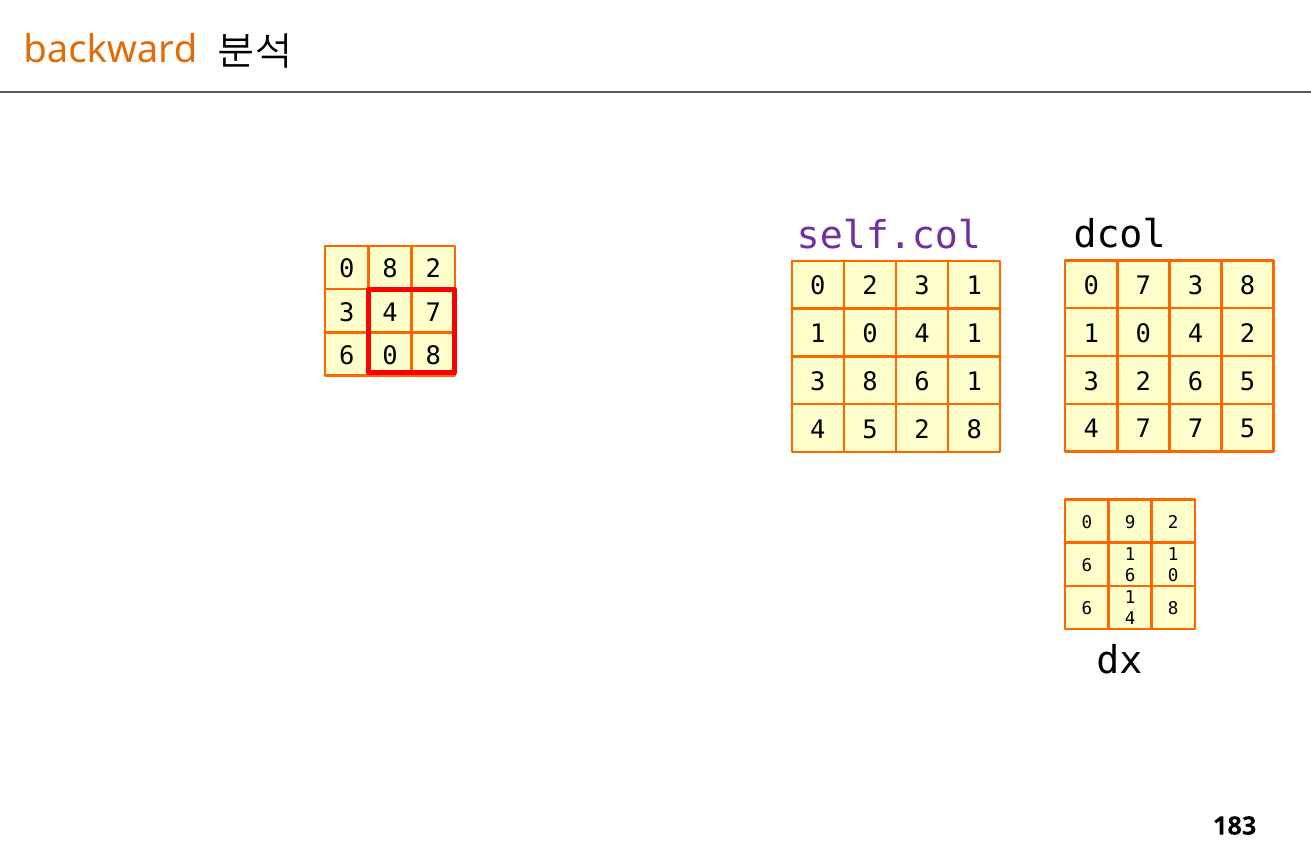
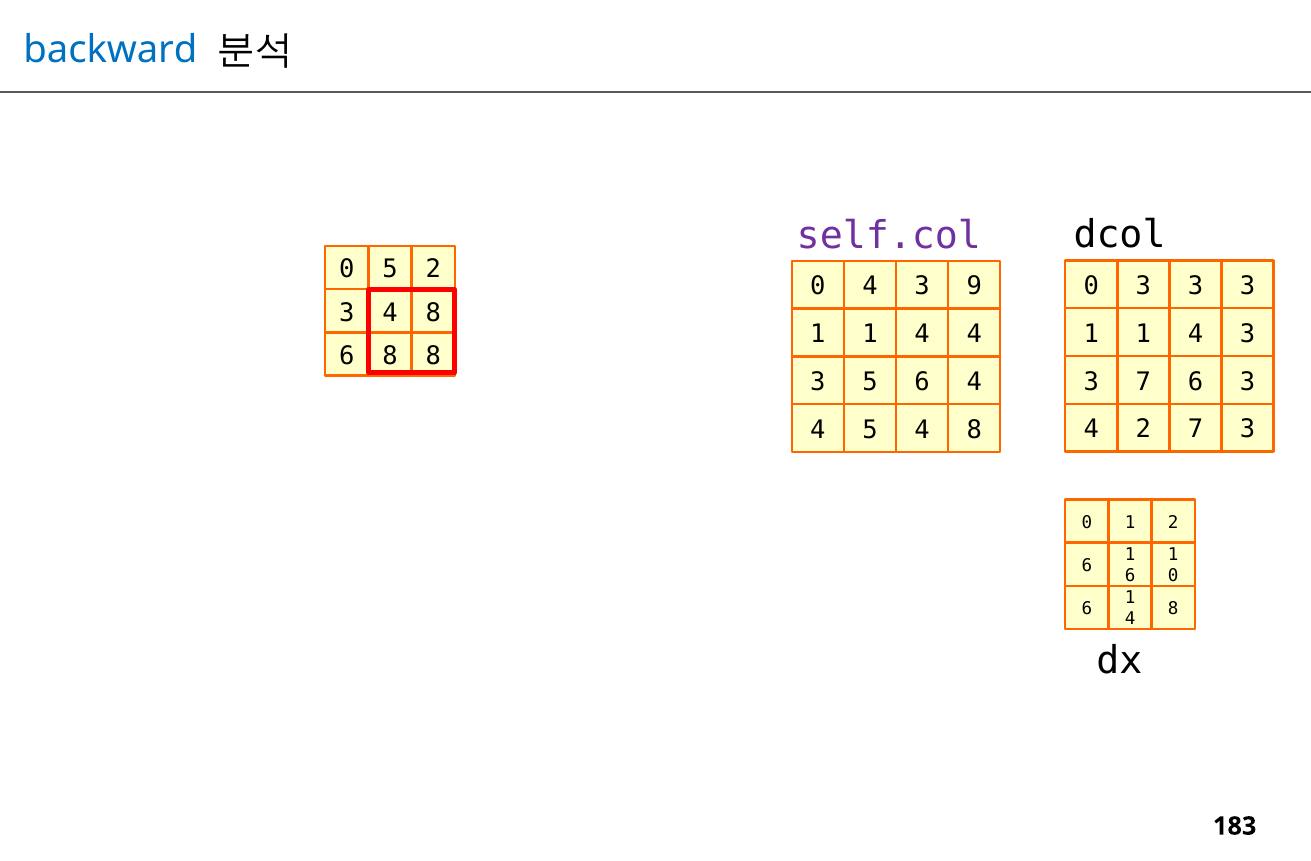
backward colour: orange -> blue
8 at (390, 269): 8 -> 5
0 7: 7 -> 3
8 at (1248, 286): 8 -> 3
0 2: 2 -> 4
3 1: 1 -> 9
3 4 7: 7 -> 8
0 at (1143, 334): 0 -> 1
2 at (1248, 334): 2 -> 3
0 at (870, 334): 0 -> 1
1 at (974, 334): 1 -> 4
6 0: 0 -> 8
3 2: 2 -> 7
6 5: 5 -> 3
8 at (870, 382): 8 -> 5
1 at (974, 382): 1 -> 4
7 at (1143, 430): 7 -> 2
7 5: 5 -> 3
5 2: 2 -> 4
0 9: 9 -> 1
